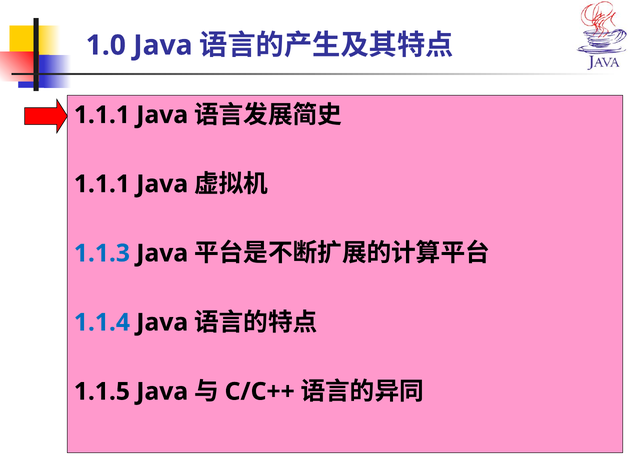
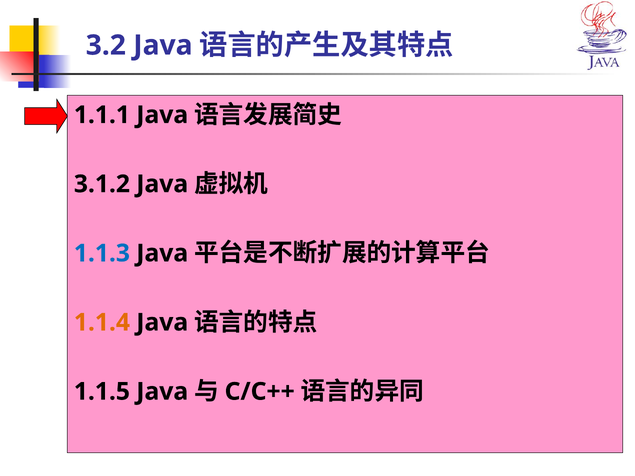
1.0: 1.0 -> 3.2
1.1.1 at (102, 184): 1.1.1 -> 3.1.2
1.1.4 colour: blue -> orange
